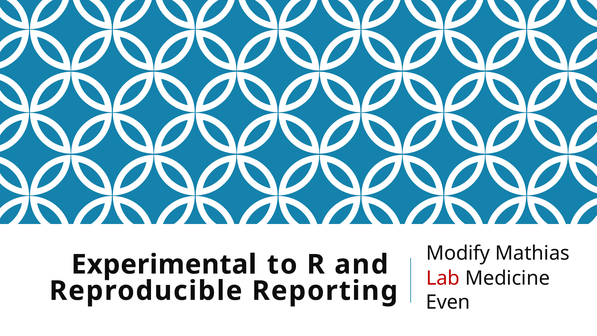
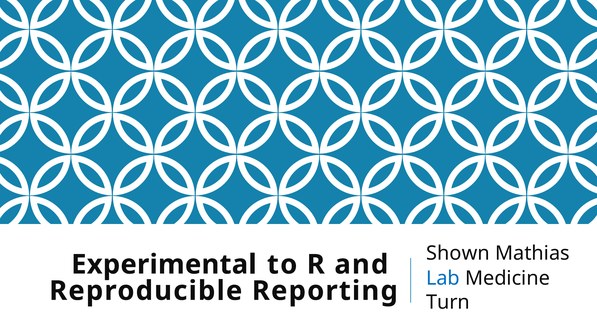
Modify: Modify -> Shown
Lab colour: red -> blue
Even: Even -> Turn
